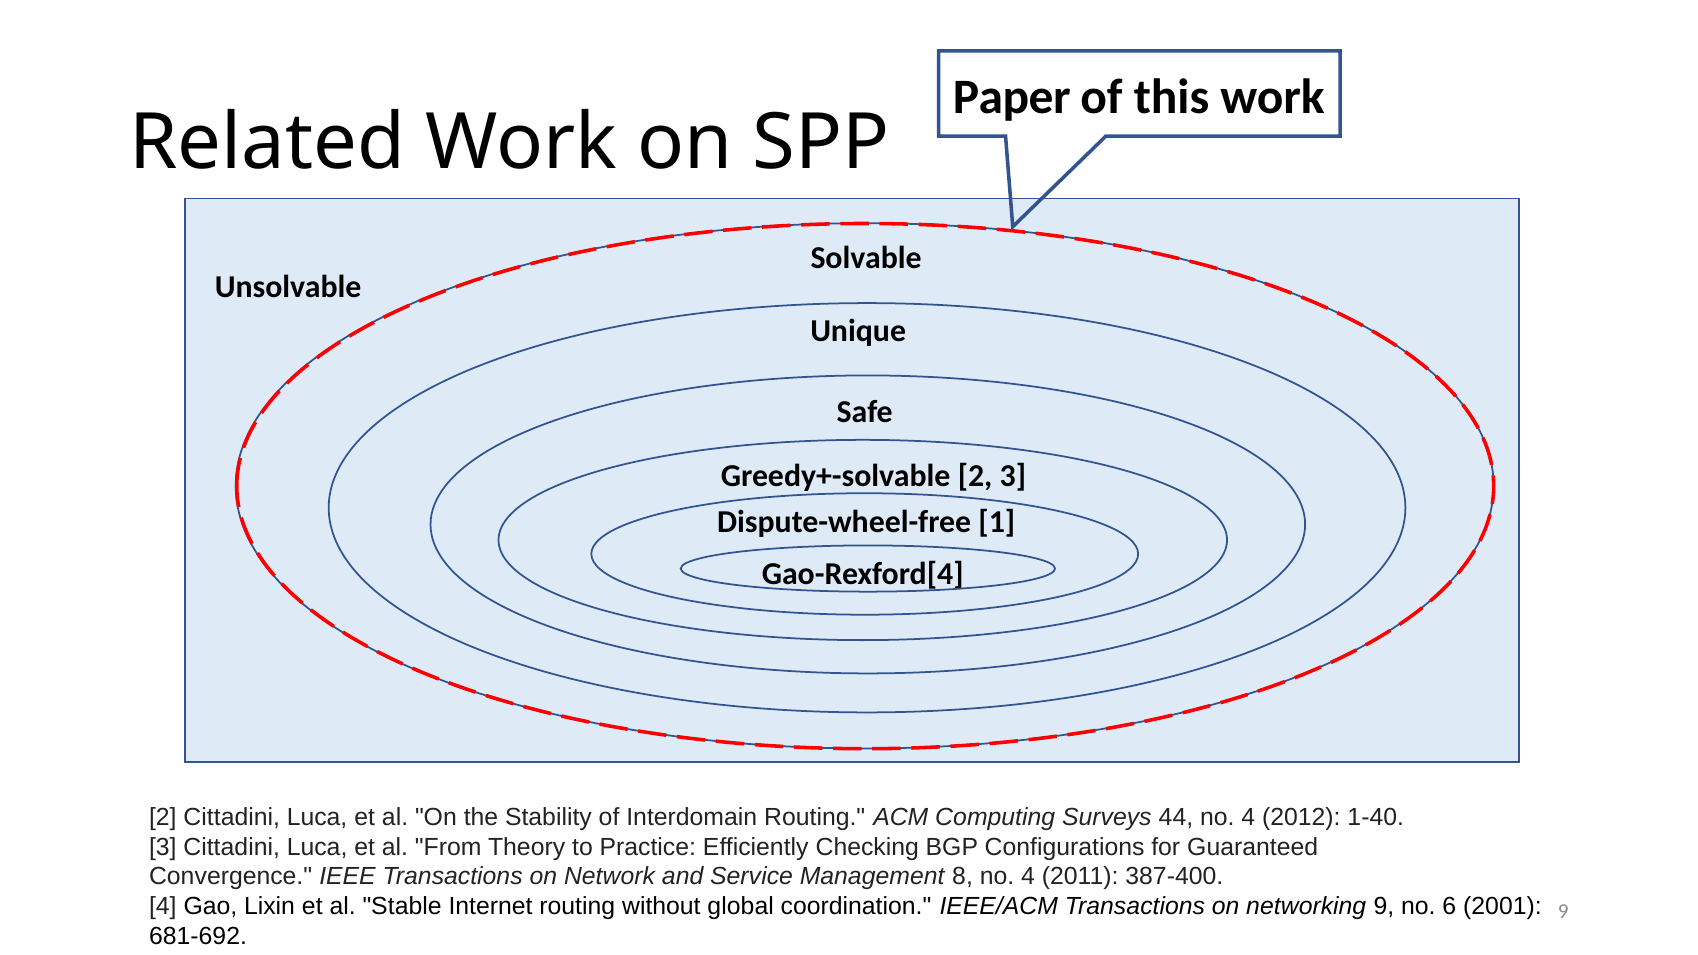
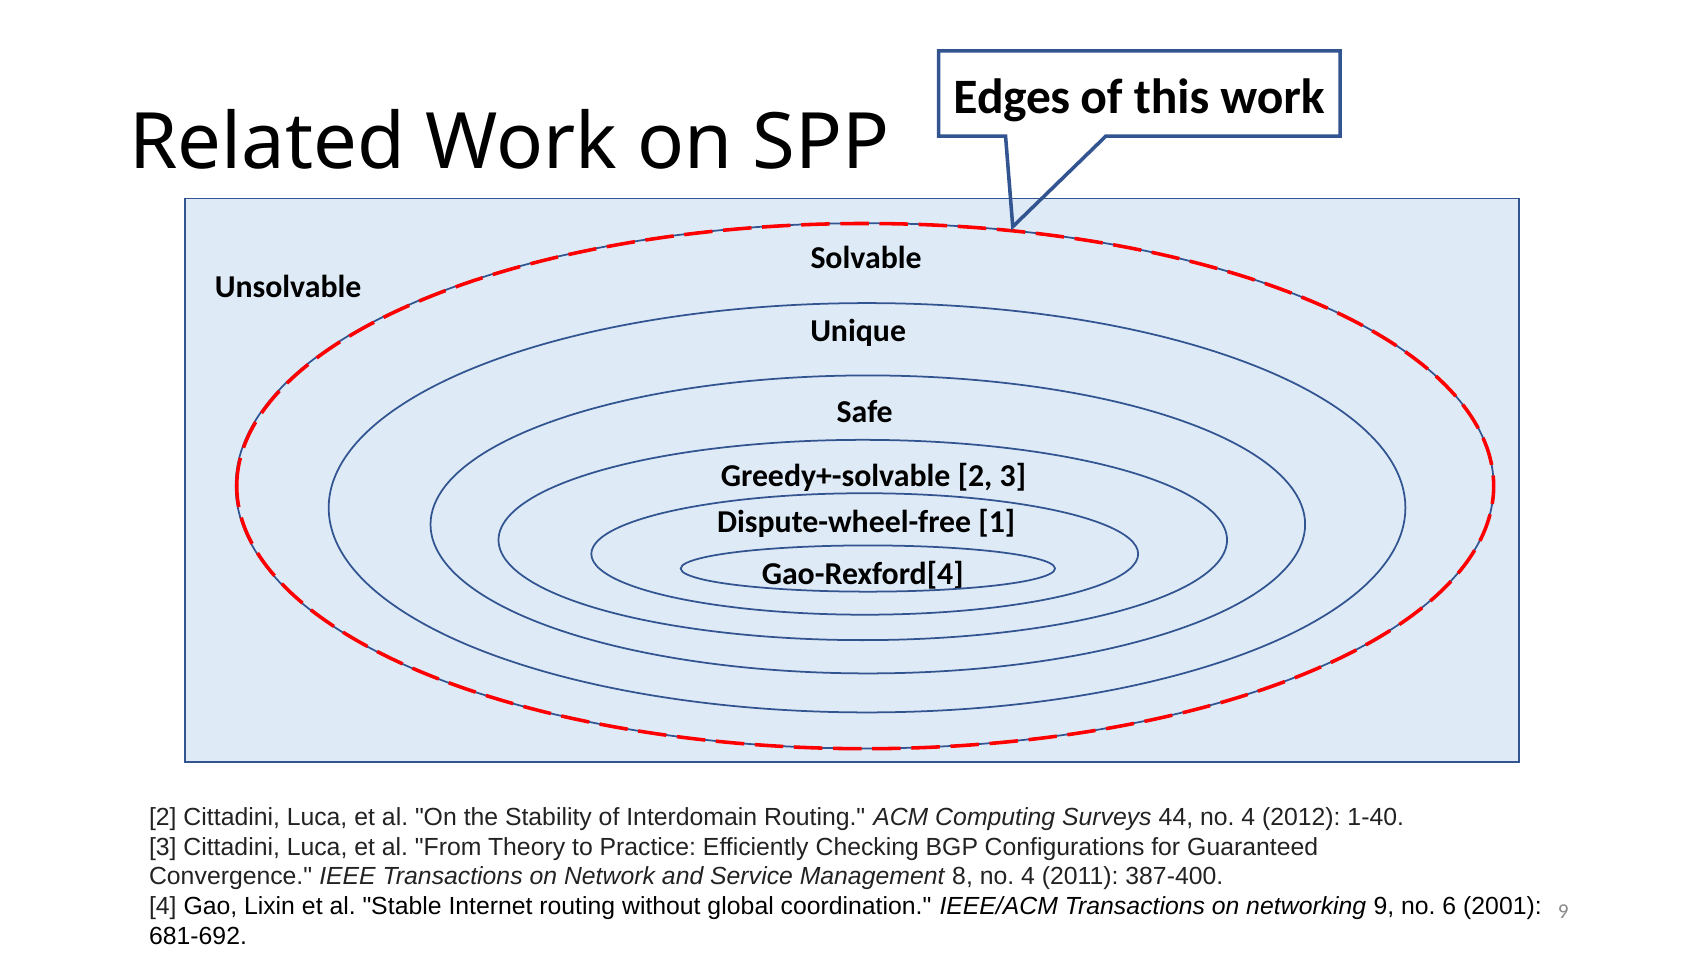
Paper: Paper -> Edges
